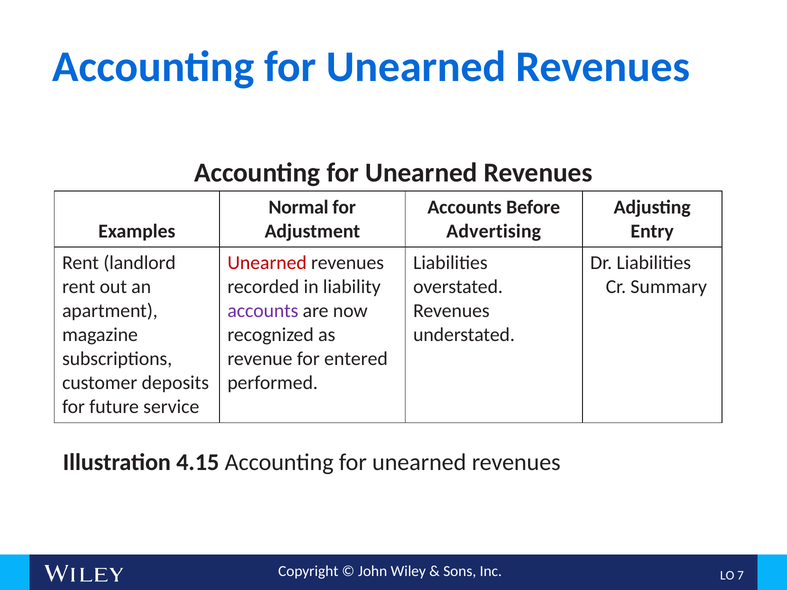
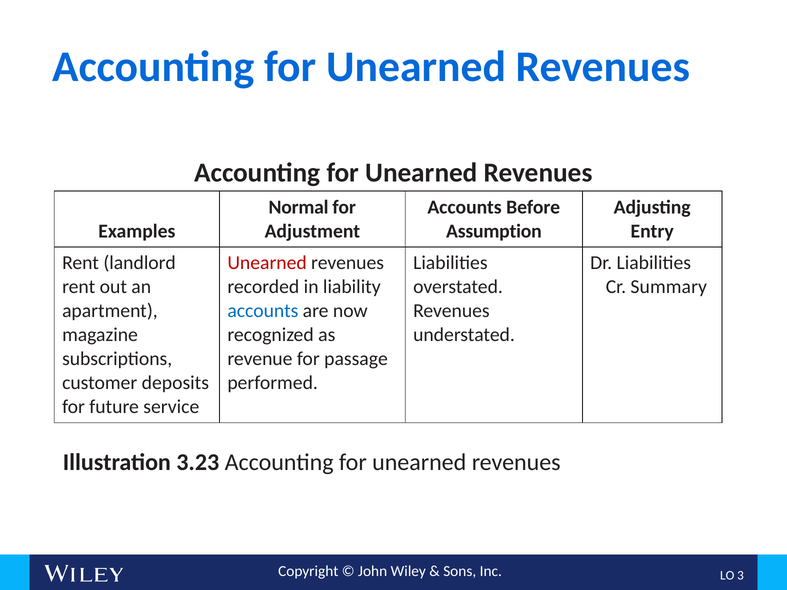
Advertising: Advertising -> Assumption
accounts at (263, 311) colour: purple -> blue
entered: entered -> passage
4.15: 4.15 -> 3.23
7: 7 -> 3
